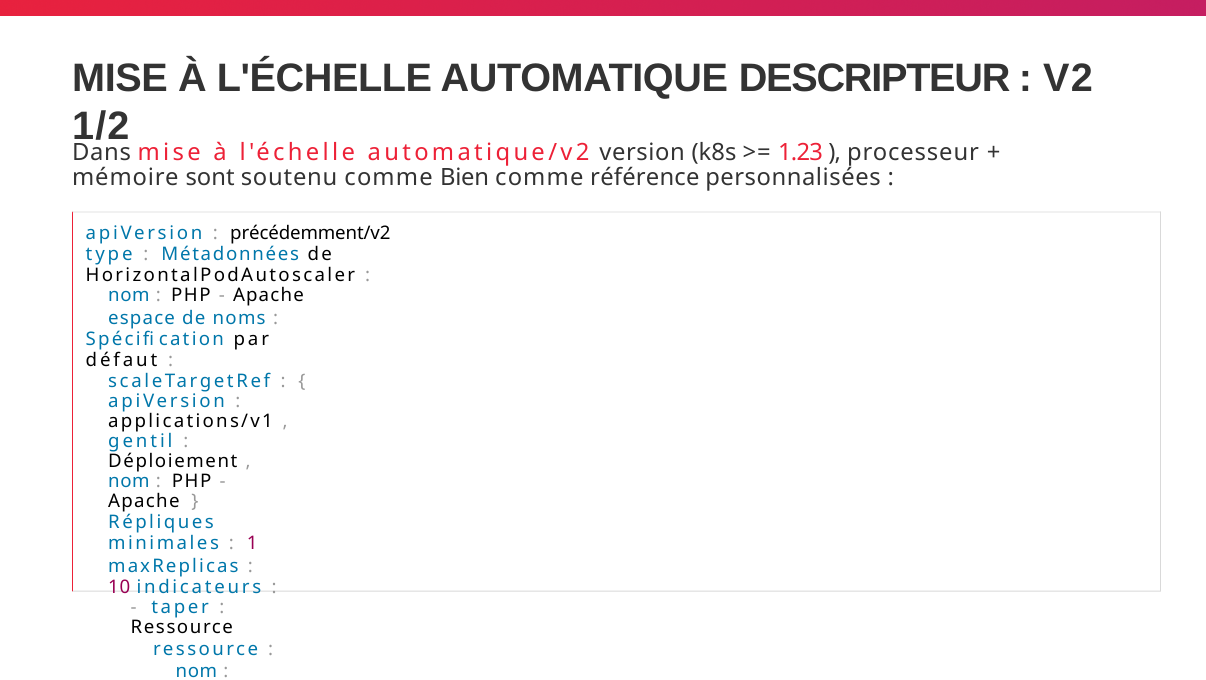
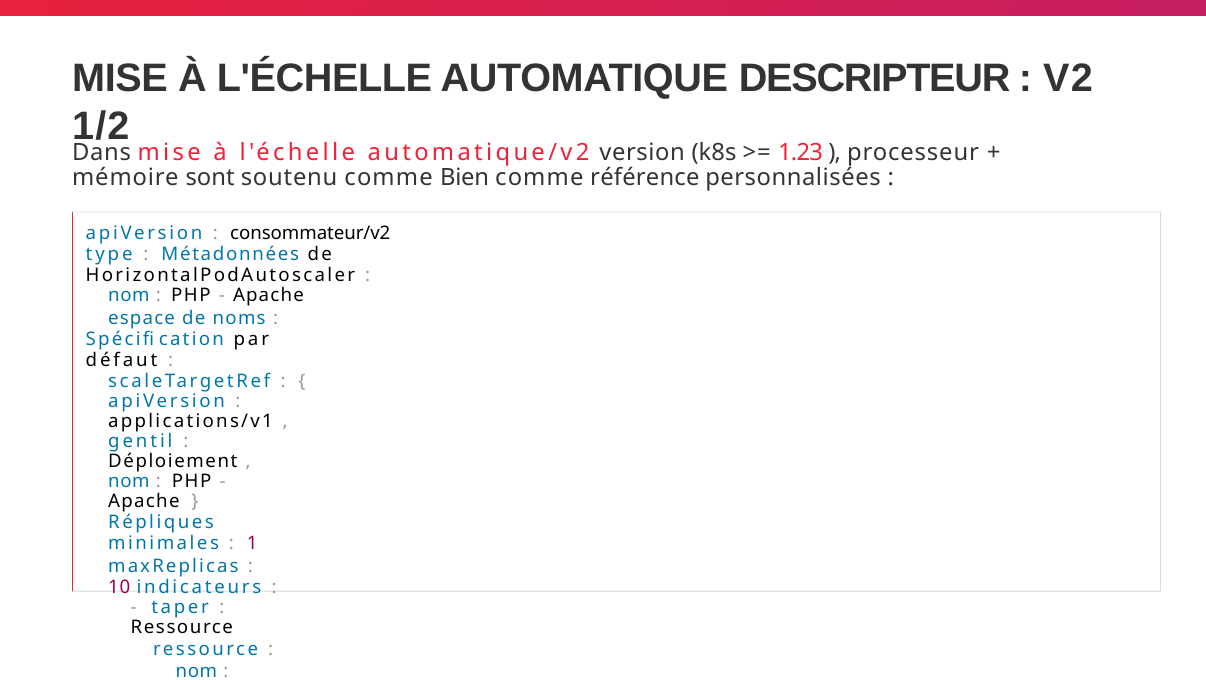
précédemment/v2: précédemment/v2 -> consommateur/v2
